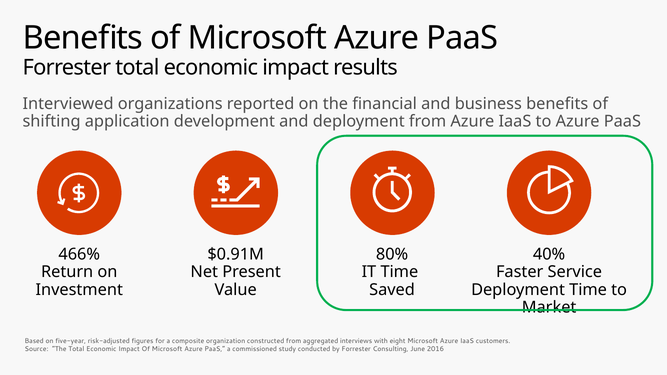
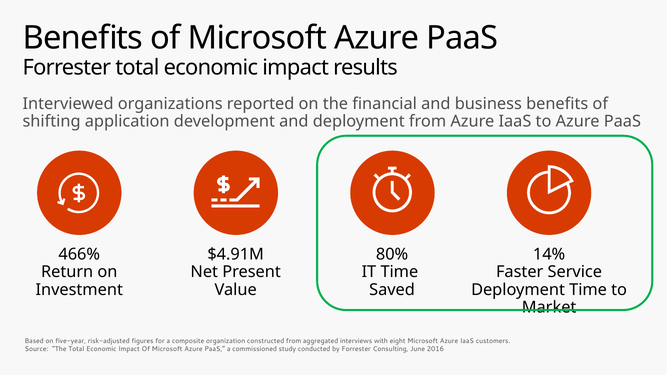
$0.91M: $0.91M -> $4.91M
40%: 40% -> 14%
